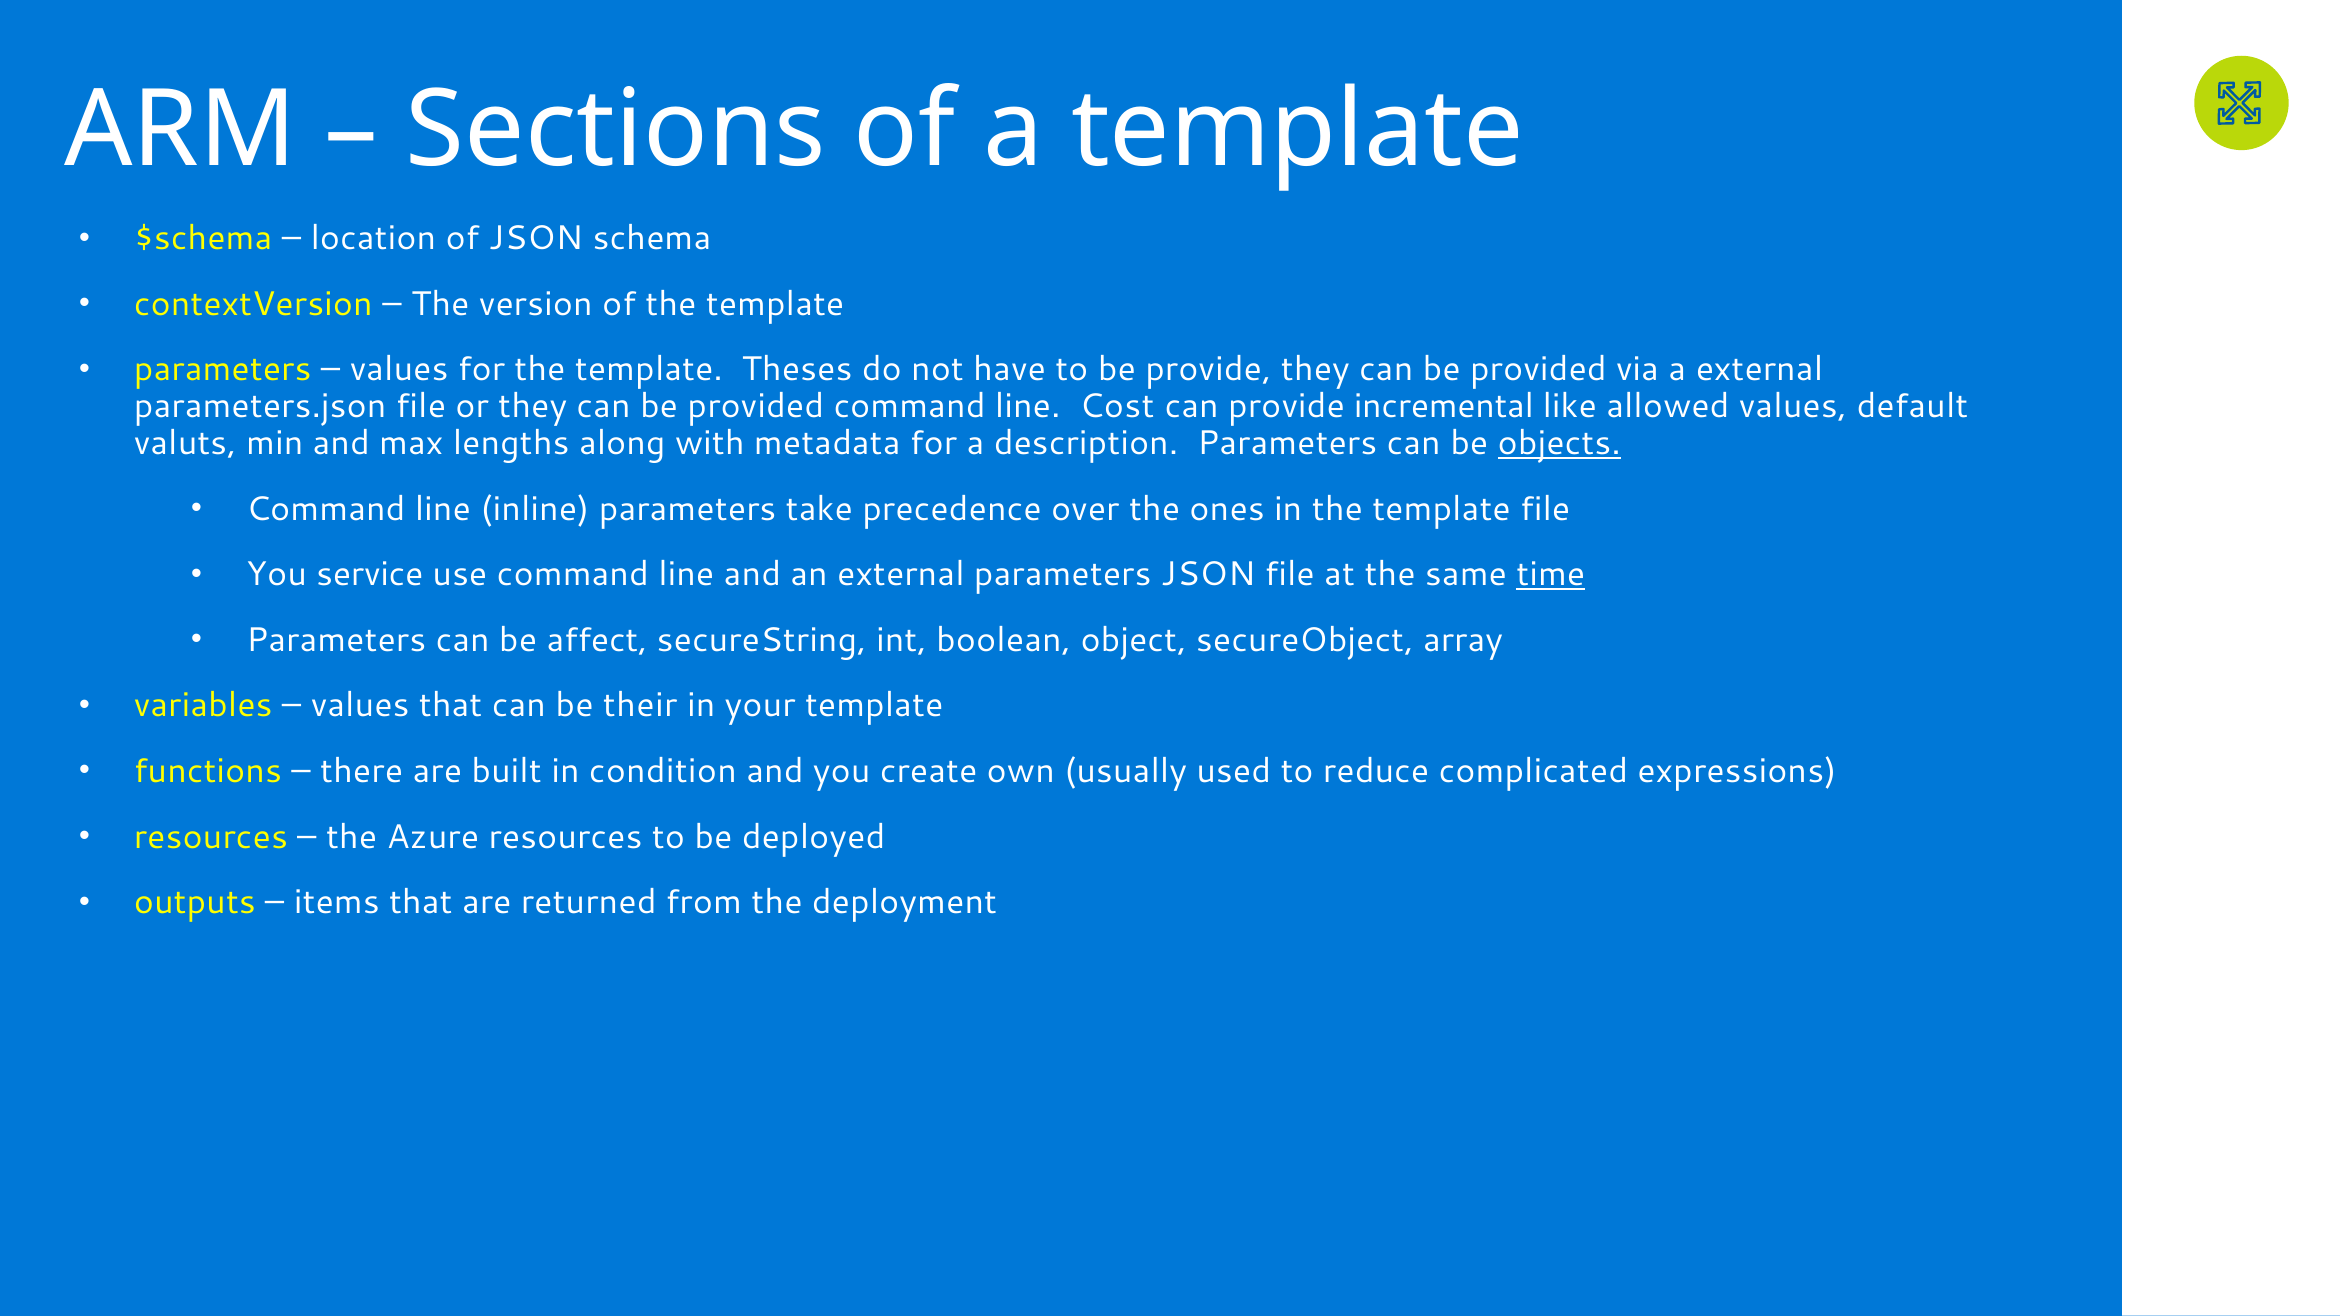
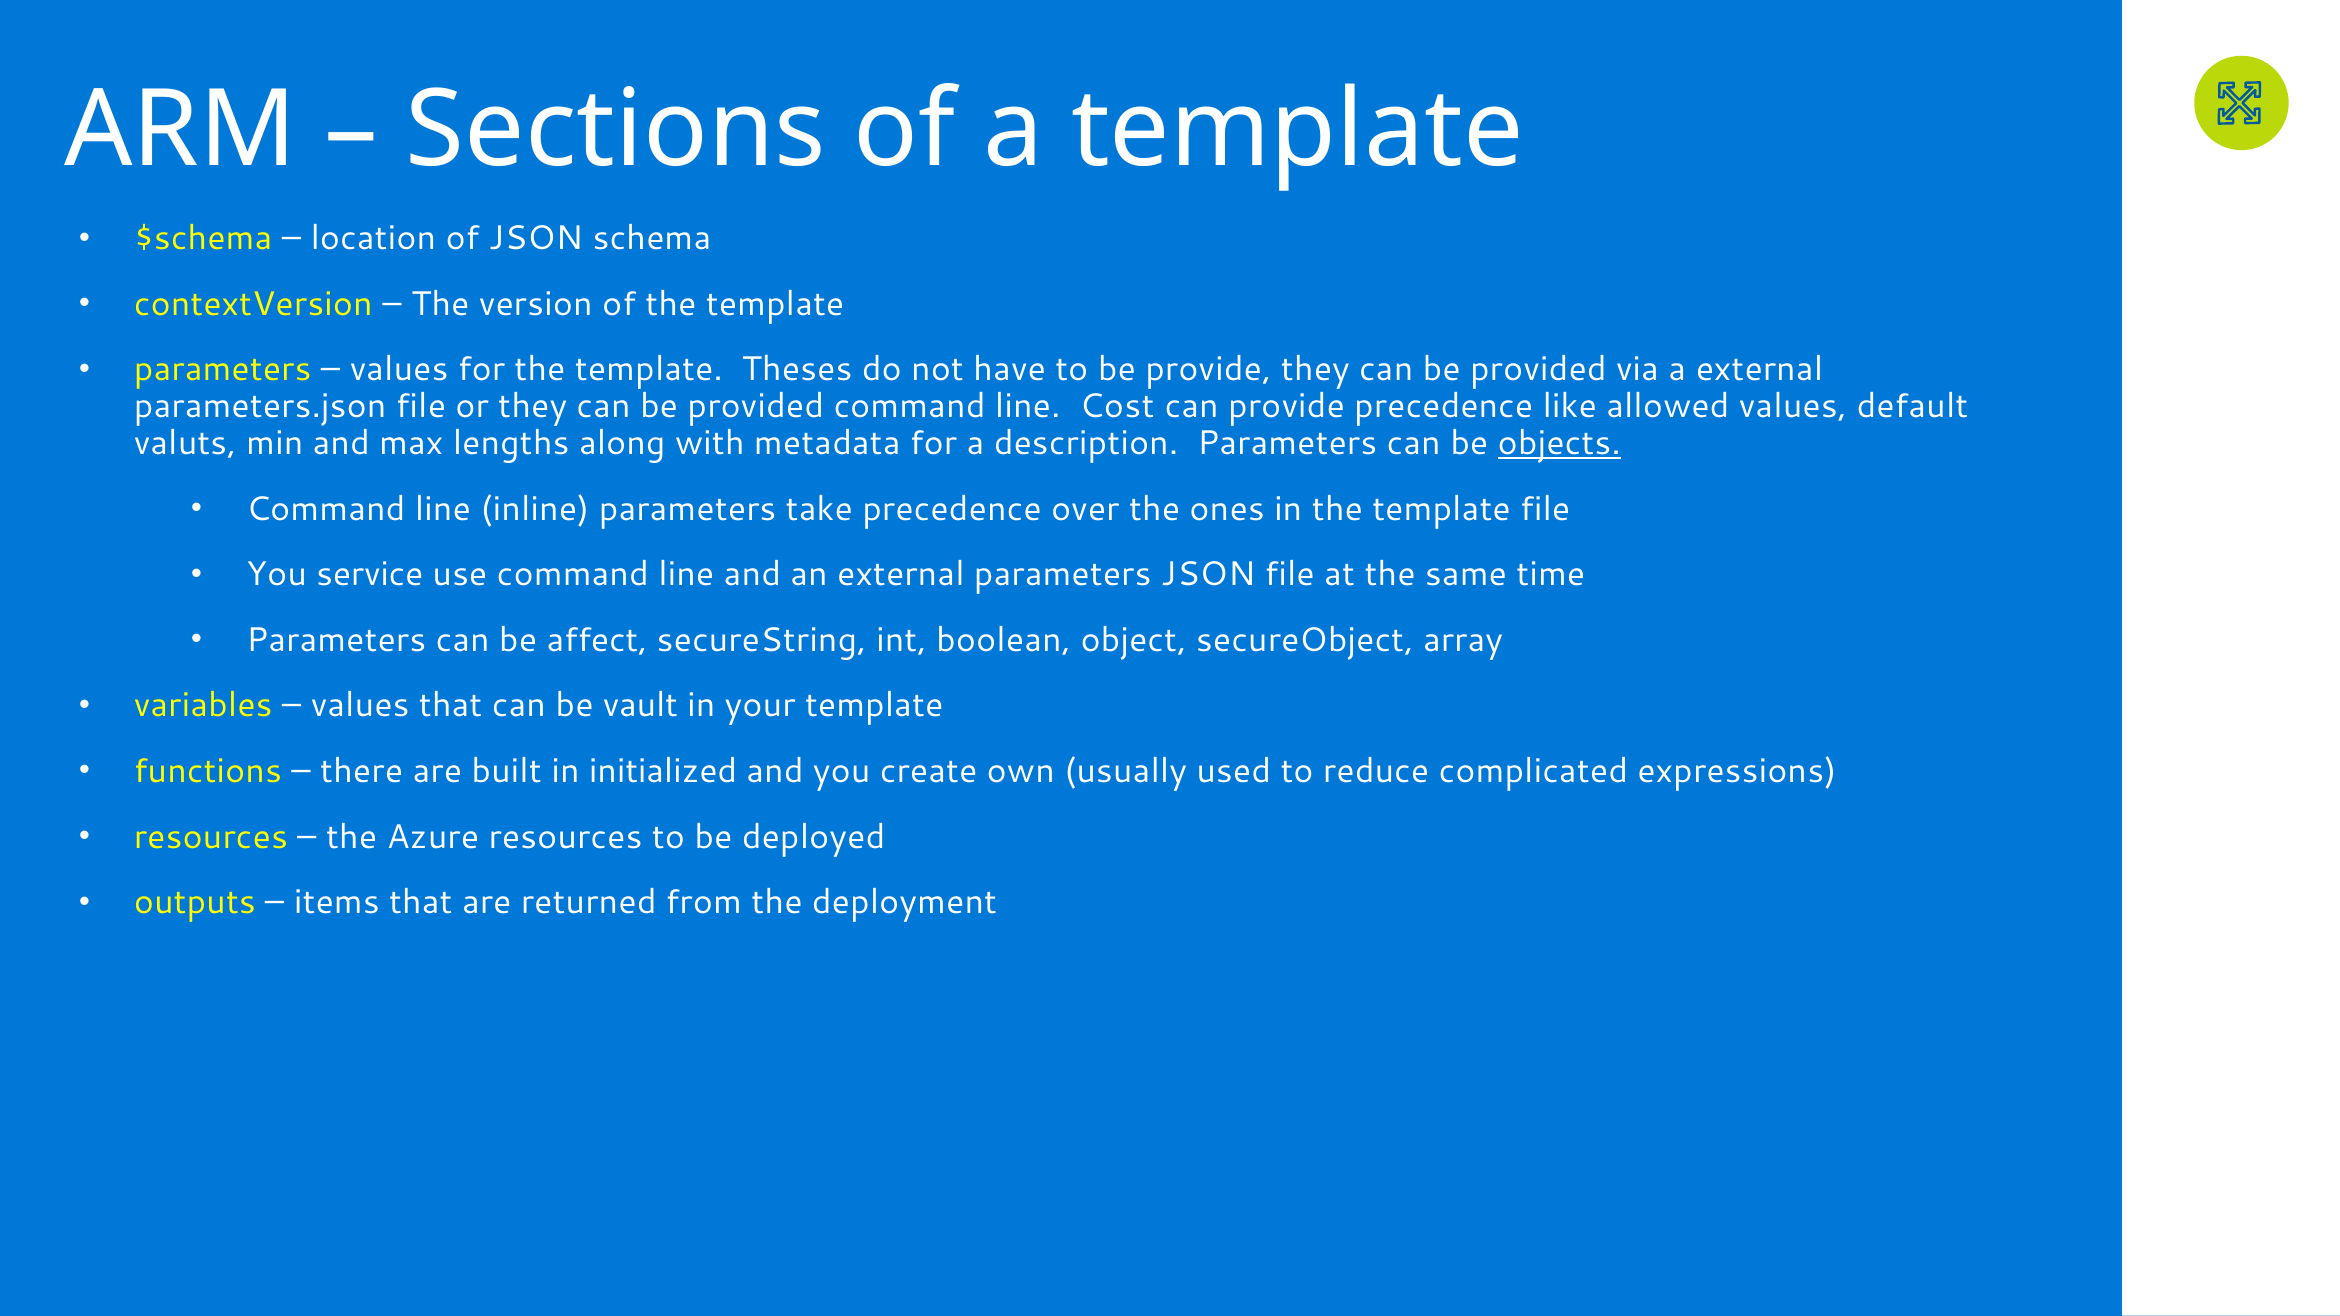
provide incremental: incremental -> precedence
time underline: present -> none
their: their -> vault
condition: condition -> initialized
